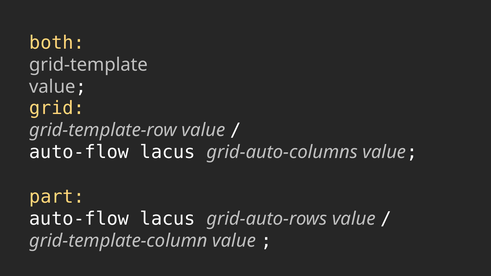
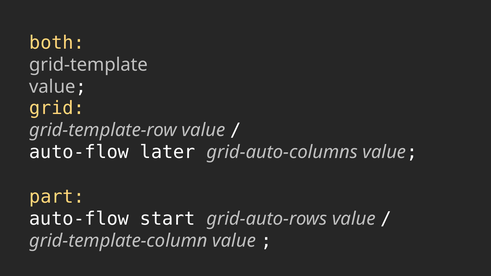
lacus at (168, 152): lacus -> later
lacus at (168, 219): lacus -> start
